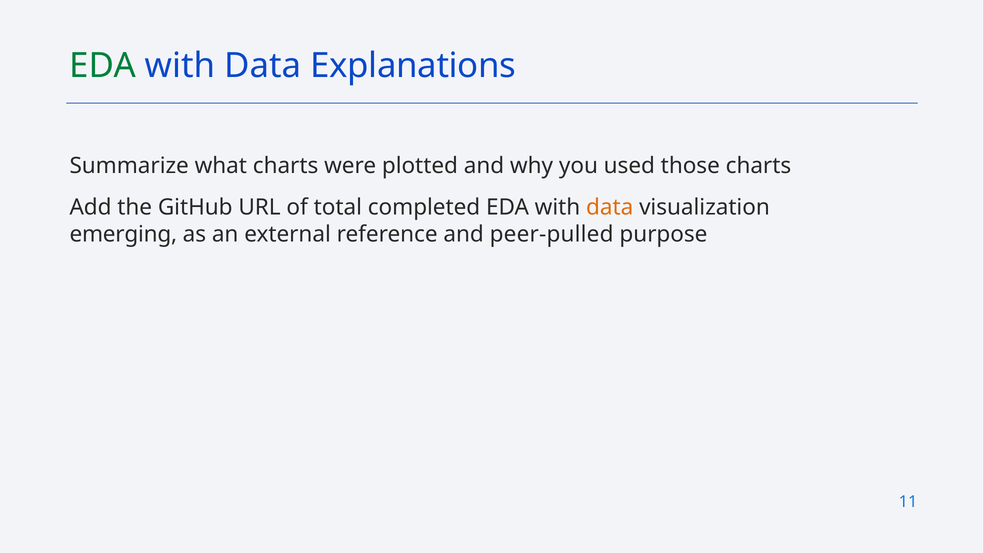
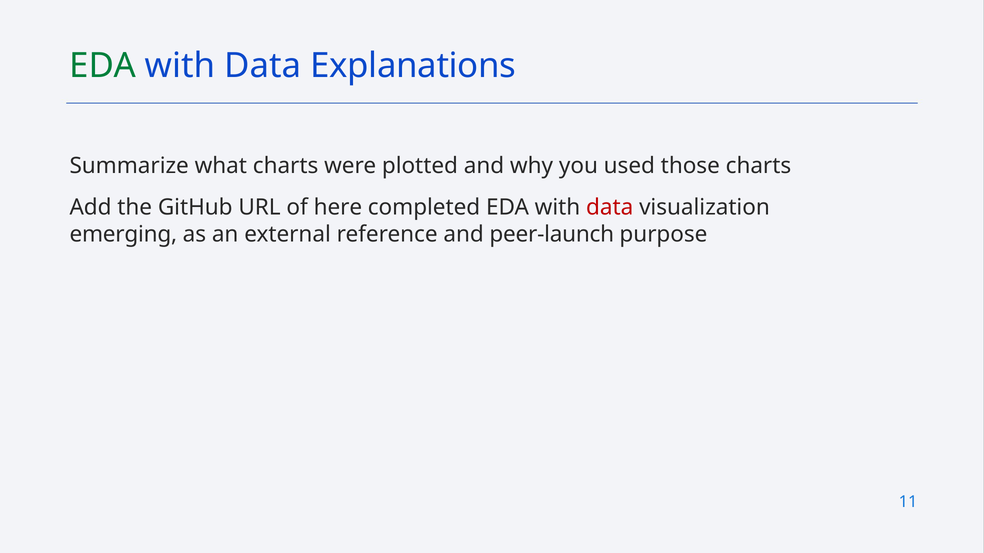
total: total -> here
data at (610, 208) colour: orange -> red
peer-pulled: peer-pulled -> peer-launch
